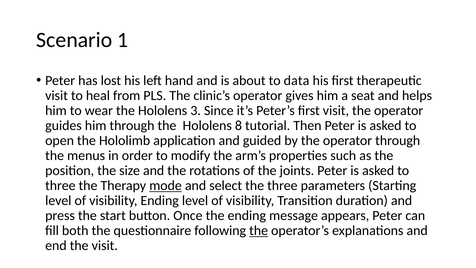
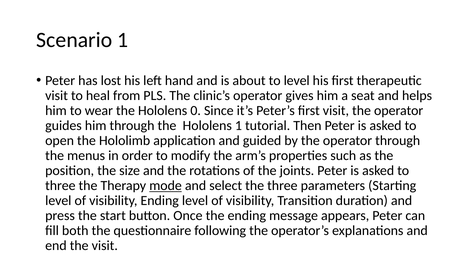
to data: data -> level
3: 3 -> 0
Hololens 8: 8 -> 1
the at (259, 230) underline: present -> none
